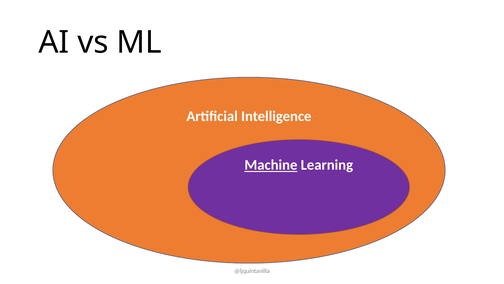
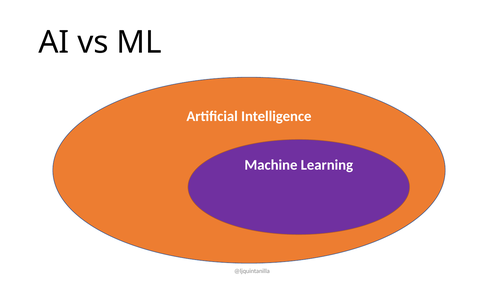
Machine underline: present -> none
